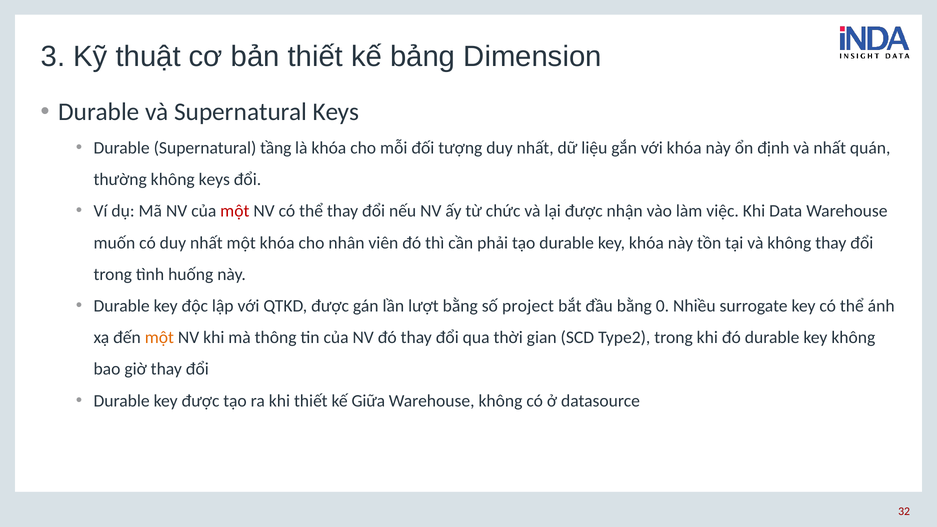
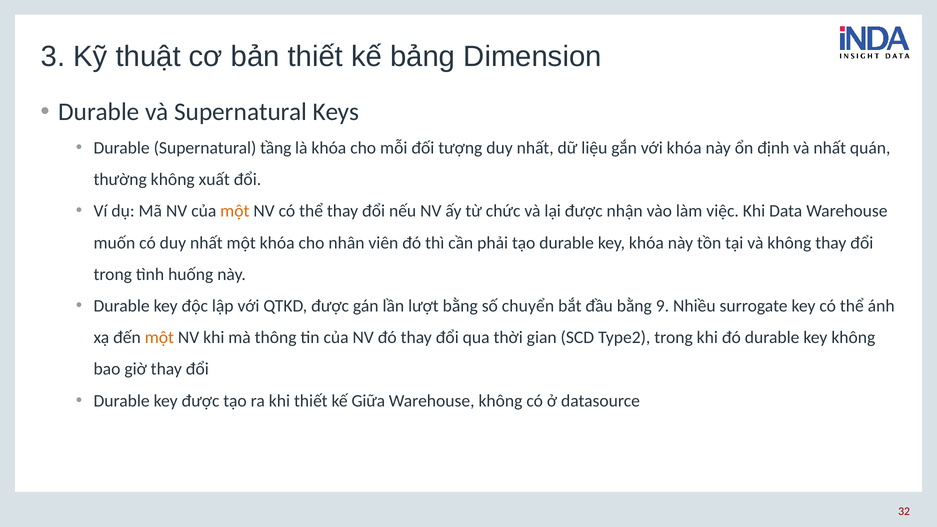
không keys: keys -> xuất
một at (235, 211) colour: red -> orange
project: project -> chuyển
0: 0 -> 9
